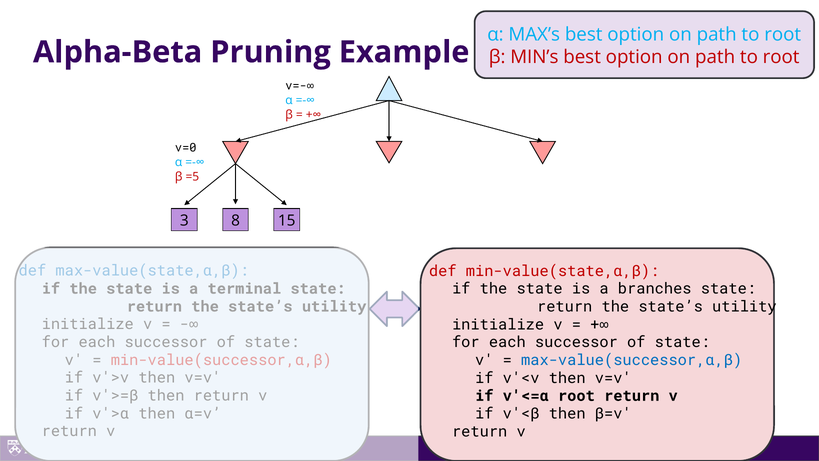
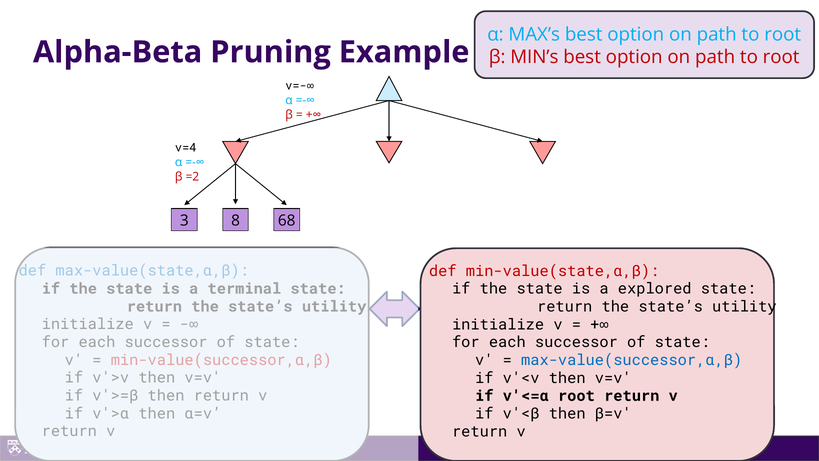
v=0: v=0 -> v=4
=5: =5 -> =2
15: 15 -> 68
branches: branches -> explored
